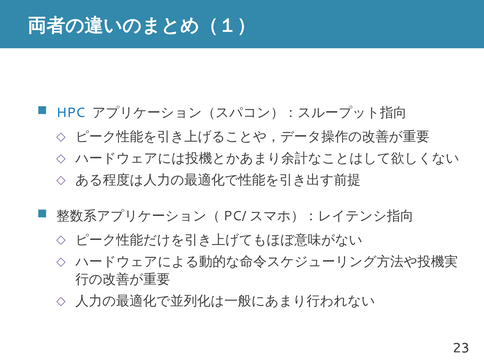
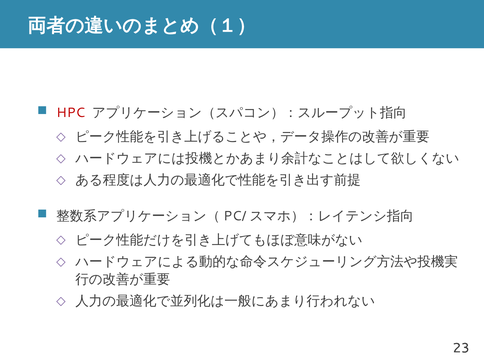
HPC colour: blue -> red
